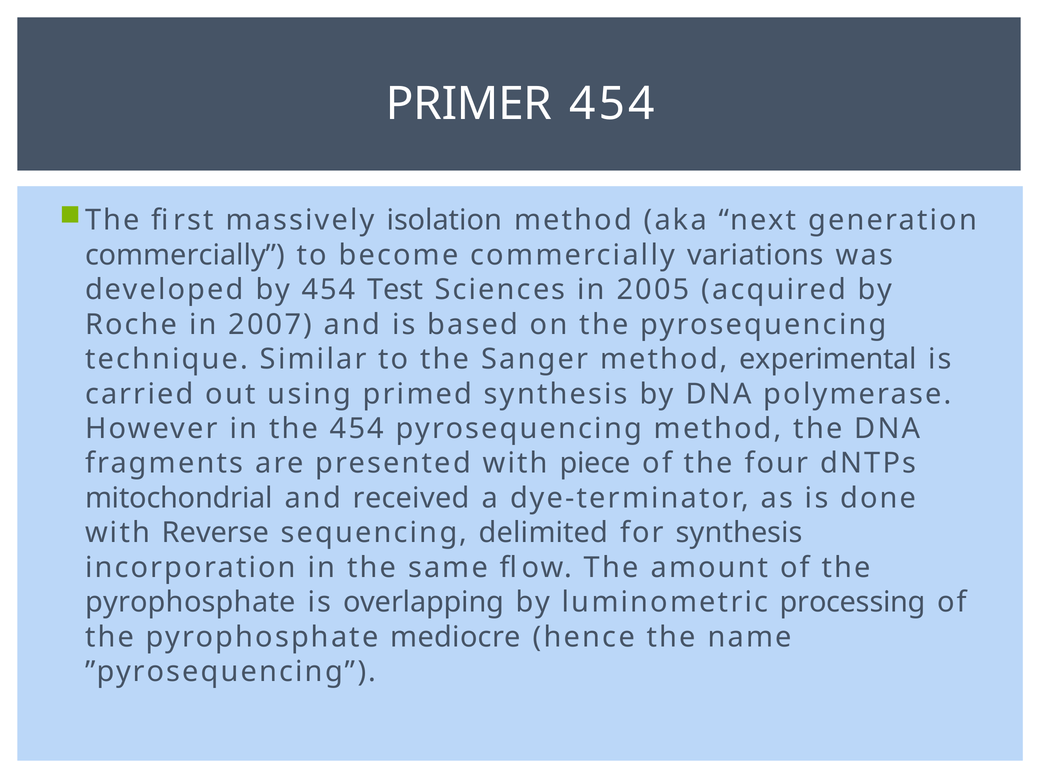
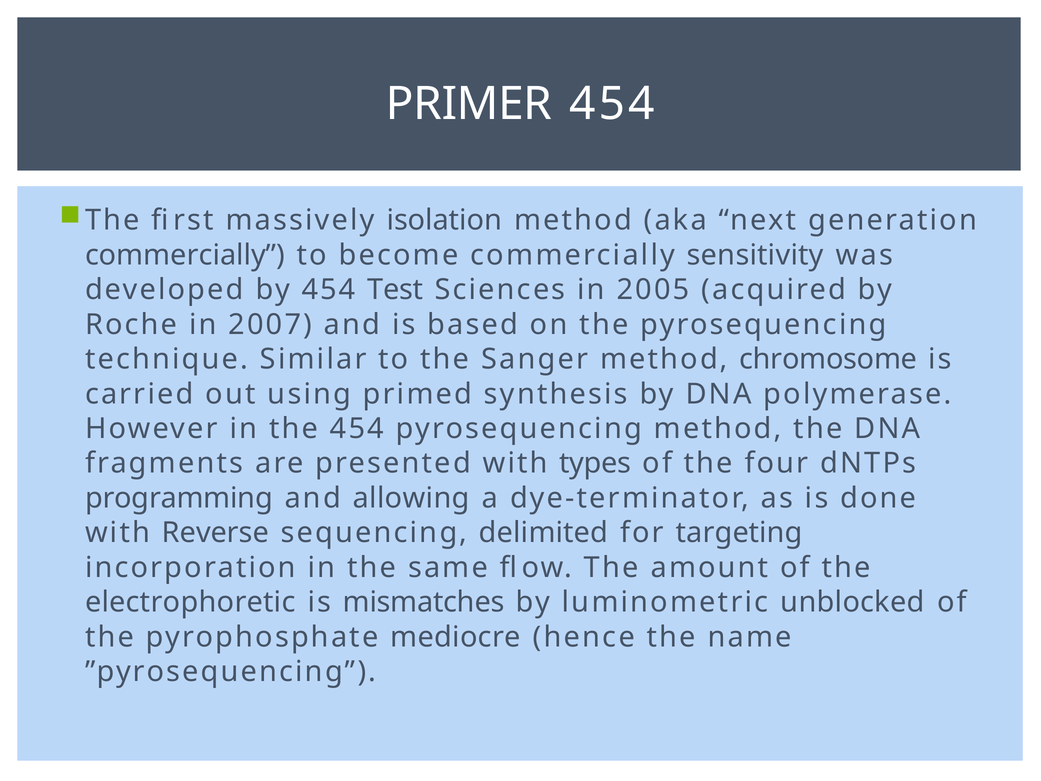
variations: variations -> sensitivity
experimental: experimental -> chromosome
piece: piece -> types
mitochondrial: mitochondrial -> programming
received: received -> allowing
for synthesis: synthesis -> targeting
pyrophosphate at (190, 602): pyrophosphate -> electrophoretic
overlapping: overlapping -> mismatches
processing: processing -> unblocked
